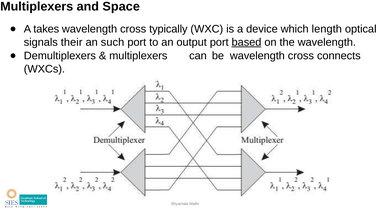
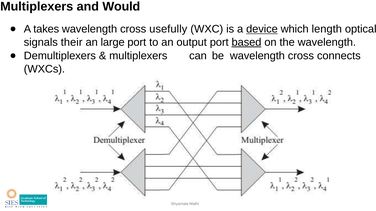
Space: Space -> Would
typically: typically -> usefully
device underline: none -> present
such: such -> large
